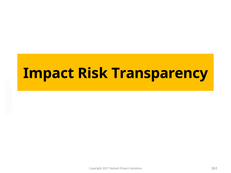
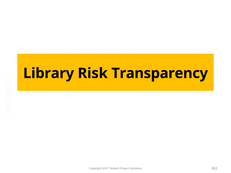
Impact: Impact -> Library
